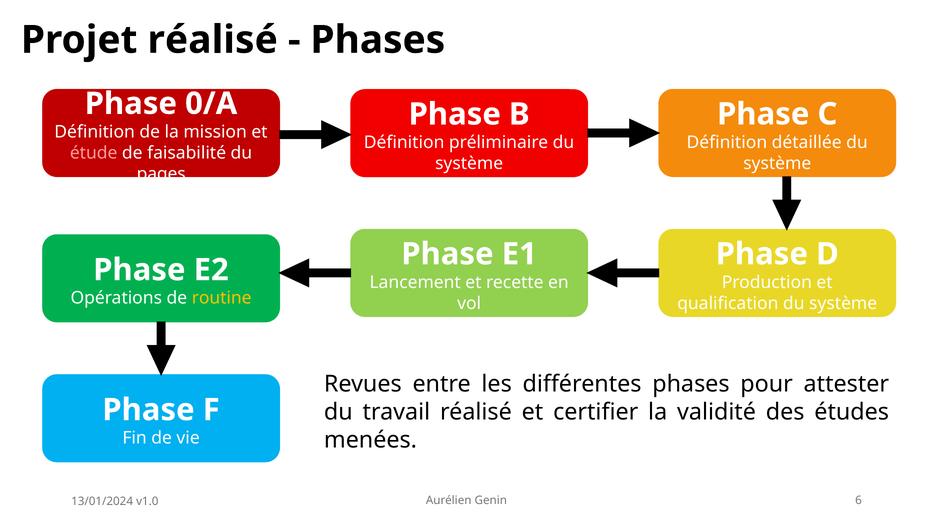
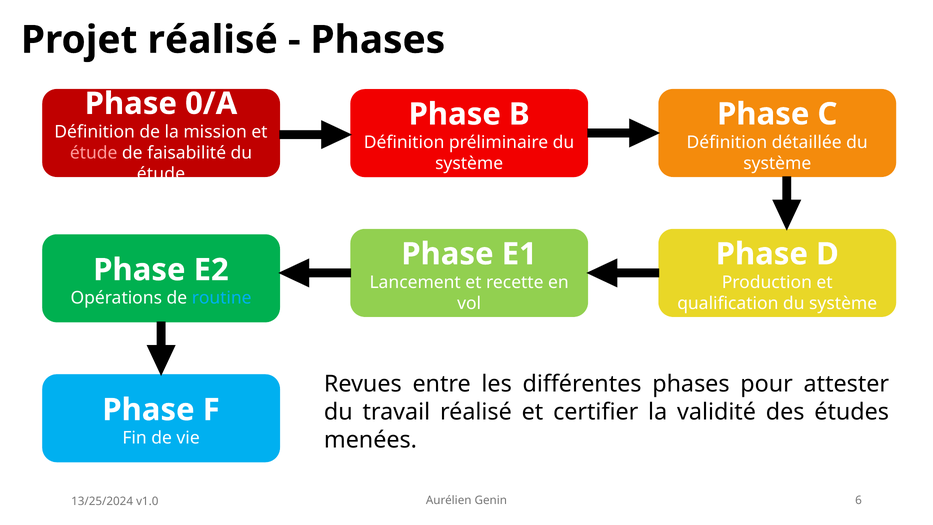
pages at (161, 174): pages -> étude
routine colour: yellow -> light blue
13/01/2024: 13/01/2024 -> 13/25/2024
